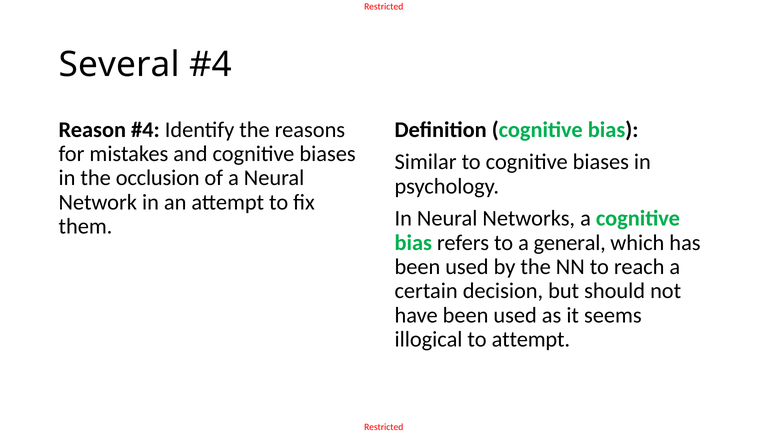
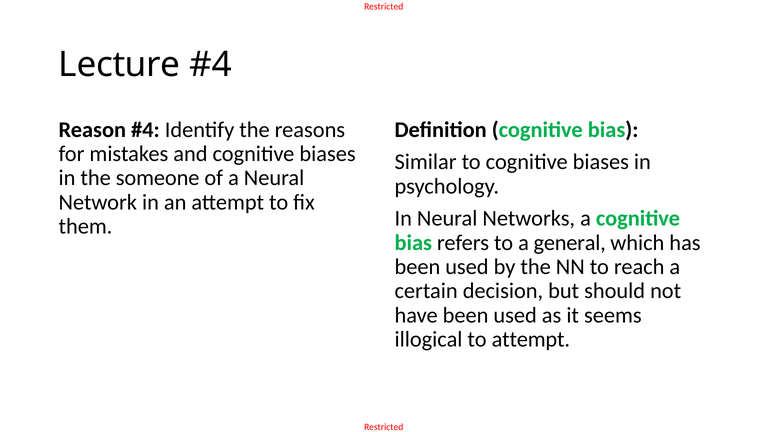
Several: Several -> Lecture
occlusion: occlusion -> someone
